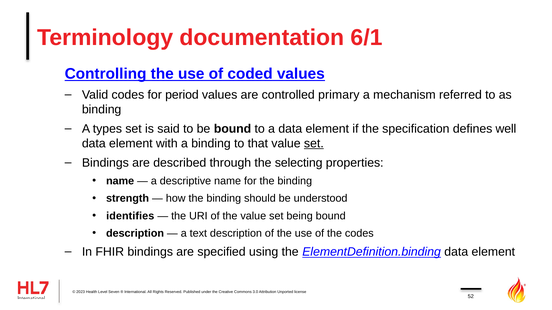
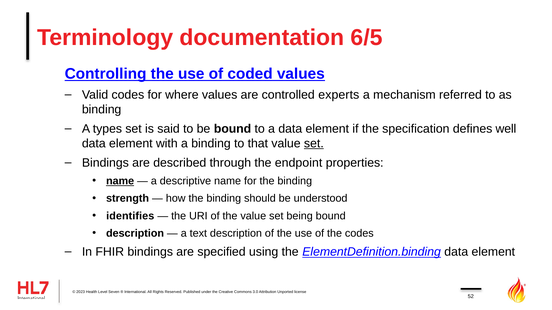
6/1: 6/1 -> 6/5
period: period -> where
primary: primary -> experts
selecting: selecting -> endpoint
name at (120, 181) underline: none -> present
